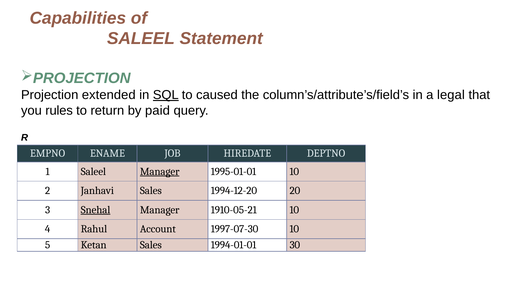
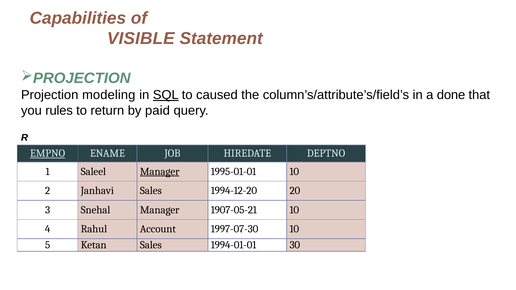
SALEEL at (141, 39): SALEEL -> VISIBLE
extended: extended -> modeling
legal: legal -> done
EMPNO underline: none -> present
Snehal underline: present -> none
1910-05-21: 1910-05-21 -> 1907-05-21
